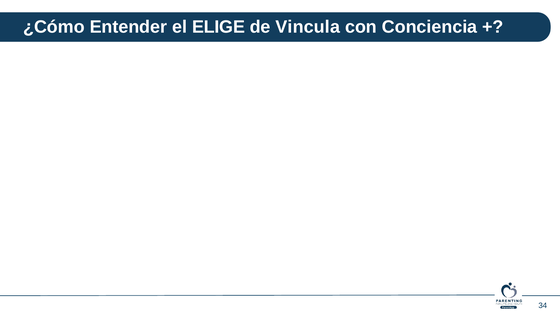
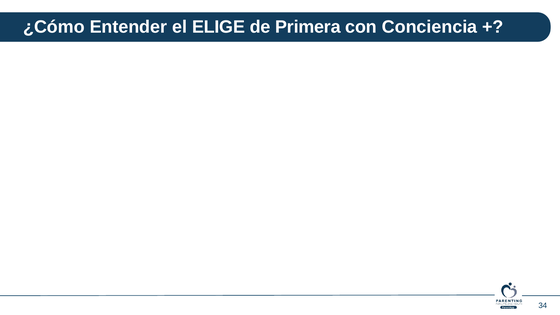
Vincula: Vincula -> Primera
